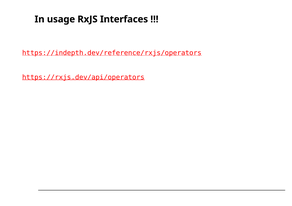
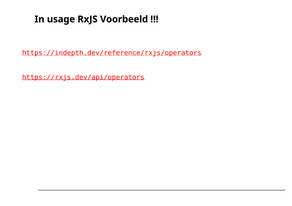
Interfaces: Interfaces -> Voorbeeld
